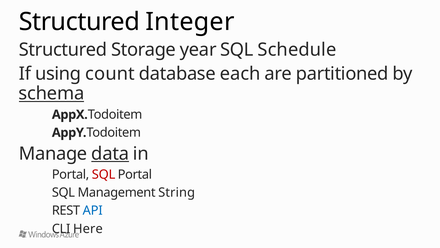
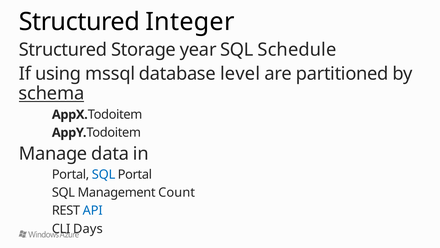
count: count -> mssql
each: each -> level
data underline: present -> none
SQL at (104, 174) colour: red -> blue
String: String -> Count
Here: Here -> Days
